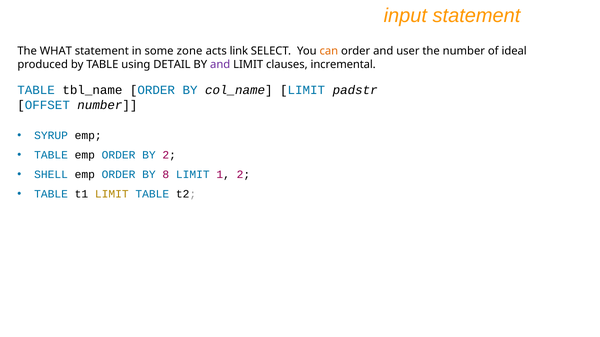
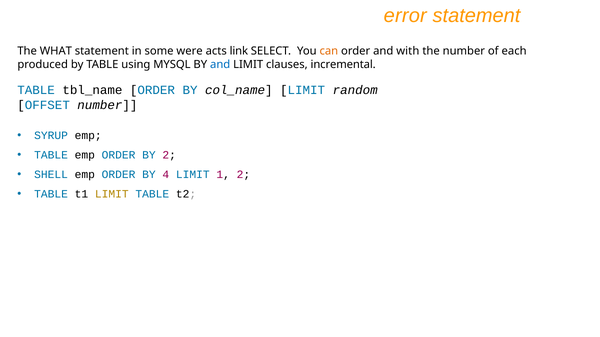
input: input -> error
zone: zone -> were
user: user -> with
ideal: ideal -> each
DETAIL: DETAIL -> MYSQL
and at (220, 64) colour: purple -> blue
padstr: padstr -> random
8: 8 -> 4
